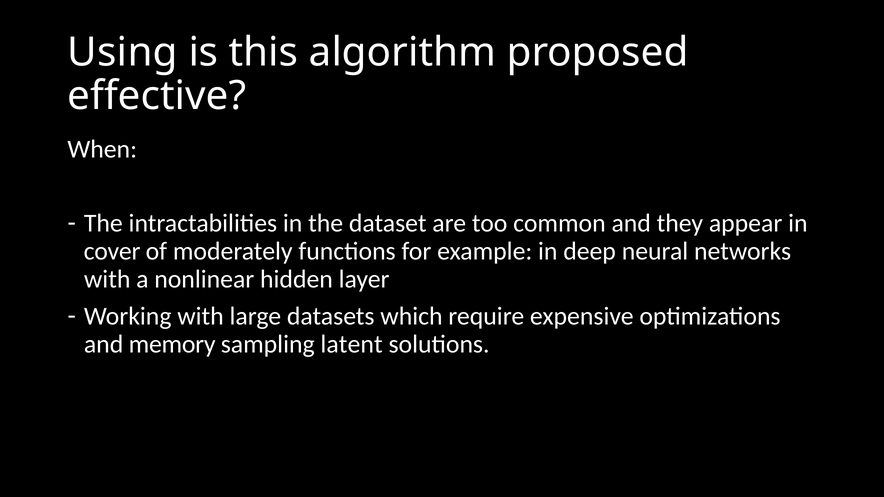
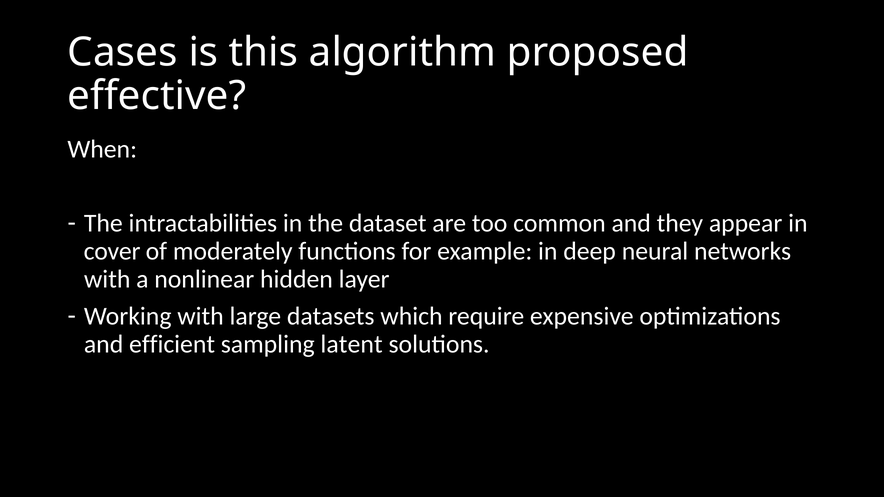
Using: Using -> Cases
memory: memory -> efficient
